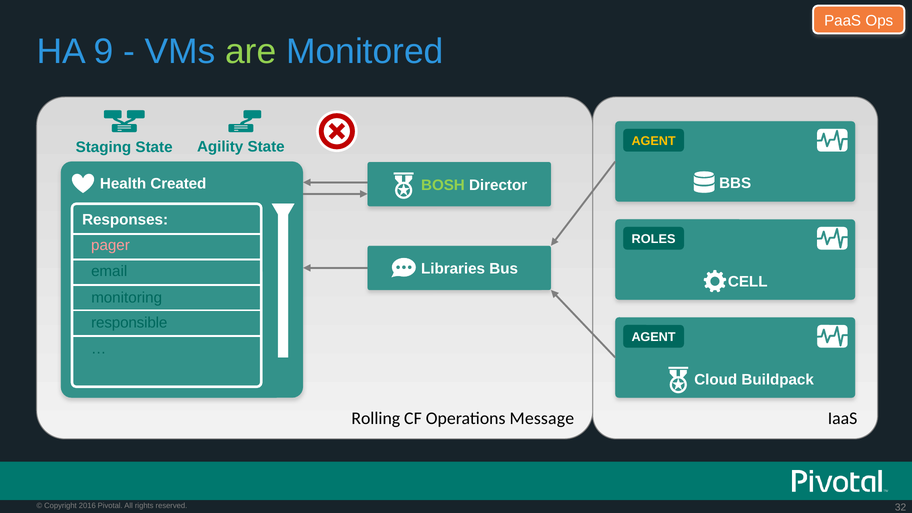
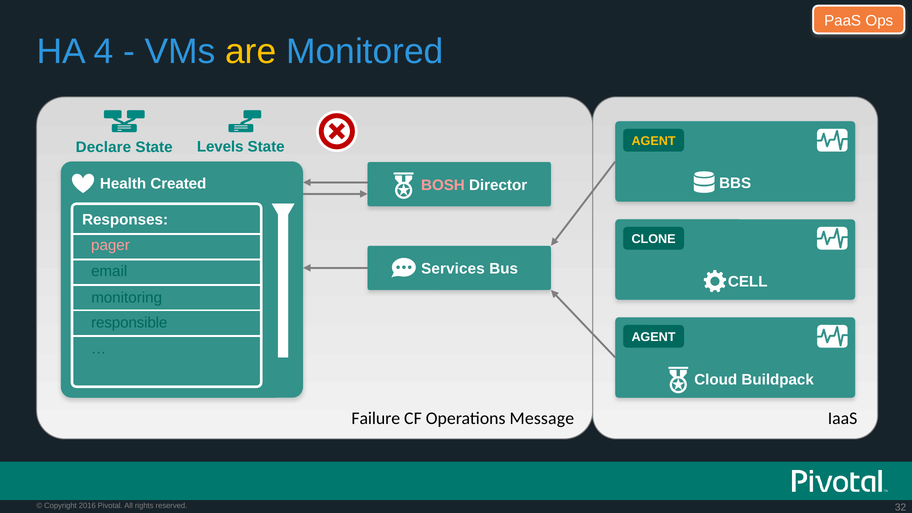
9: 9 -> 4
are colour: light green -> yellow
Staging: Staging -> Declare
Agility: Agility -> Levels
BOSH colour: light green -> pink
ROLES: ROLES -> CLONE
Libraries: Libraries -> Services
Rolling: Rolling -> Failure
